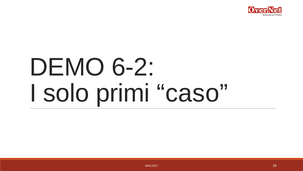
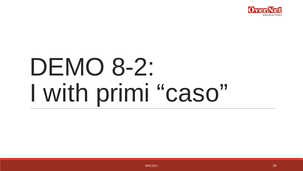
6-2: 6-2 -> 8-2
solo: solo -> with
